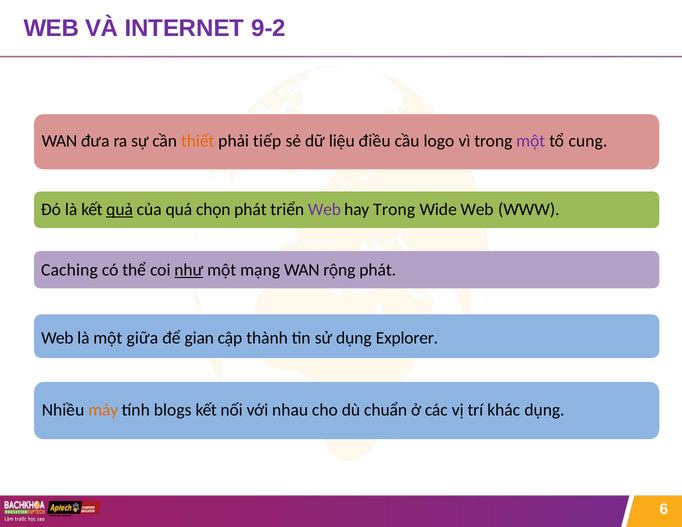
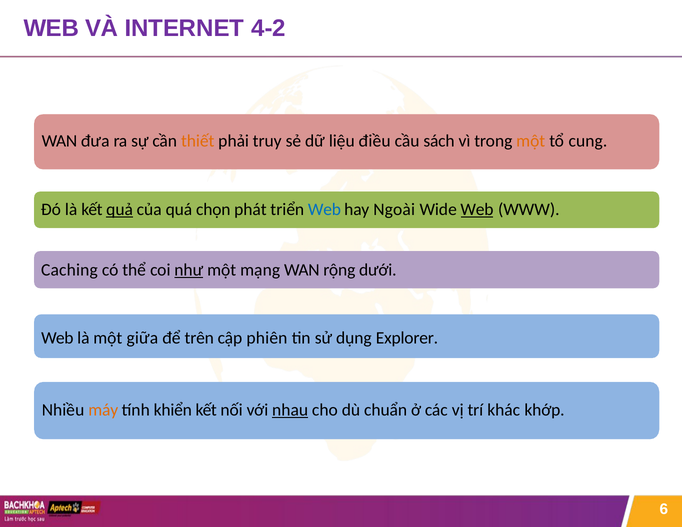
9-2: 9-2 -> 4-2
tiếp: tiếp -> truy
logo: logo -> sách
một at (531, 141) colour: purple -> orange
Web at (324, 209) colour: purple -> blue
hay Trong: Trong -> Ngoài
Web at (477, 209) underline: none -> present
rộng phát: phát -> dưới
gian: gian -> trên
thành: thành -> phiên
blogs: blogs -> khiển
nhau underline: none -> present
khác dụng: dụng -> khớp
